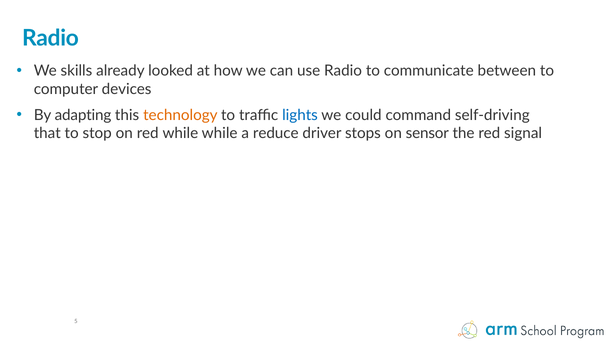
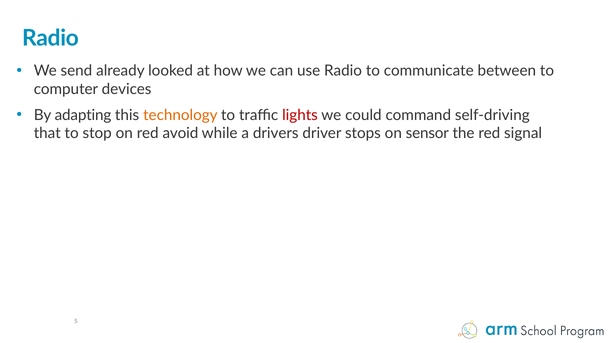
skills: skills -> send
lights colour: blue -> red
red while: while -> avoid
reduce: reduce -> drivers
